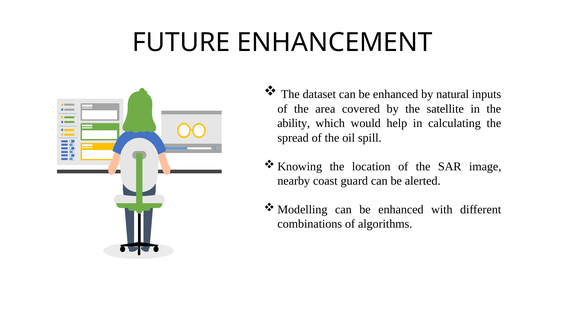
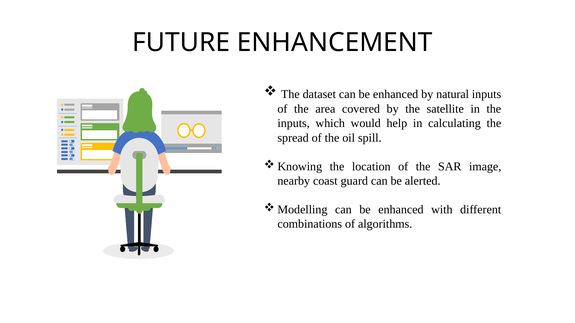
ability at (294, 124): ability -> inputs
